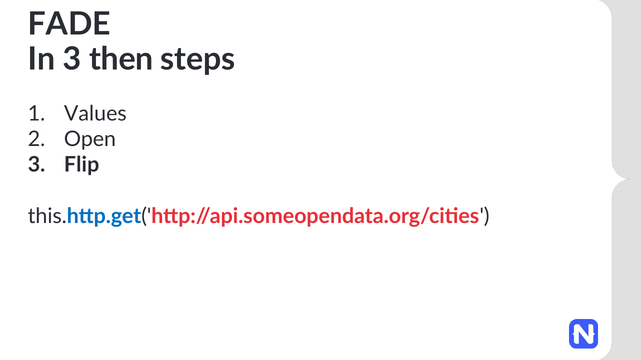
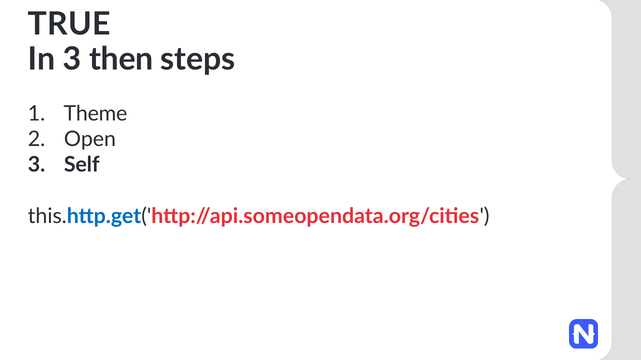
FADE: FADE -> TRUE
Values: Values -> Theme
Flip: Flip -> Self
